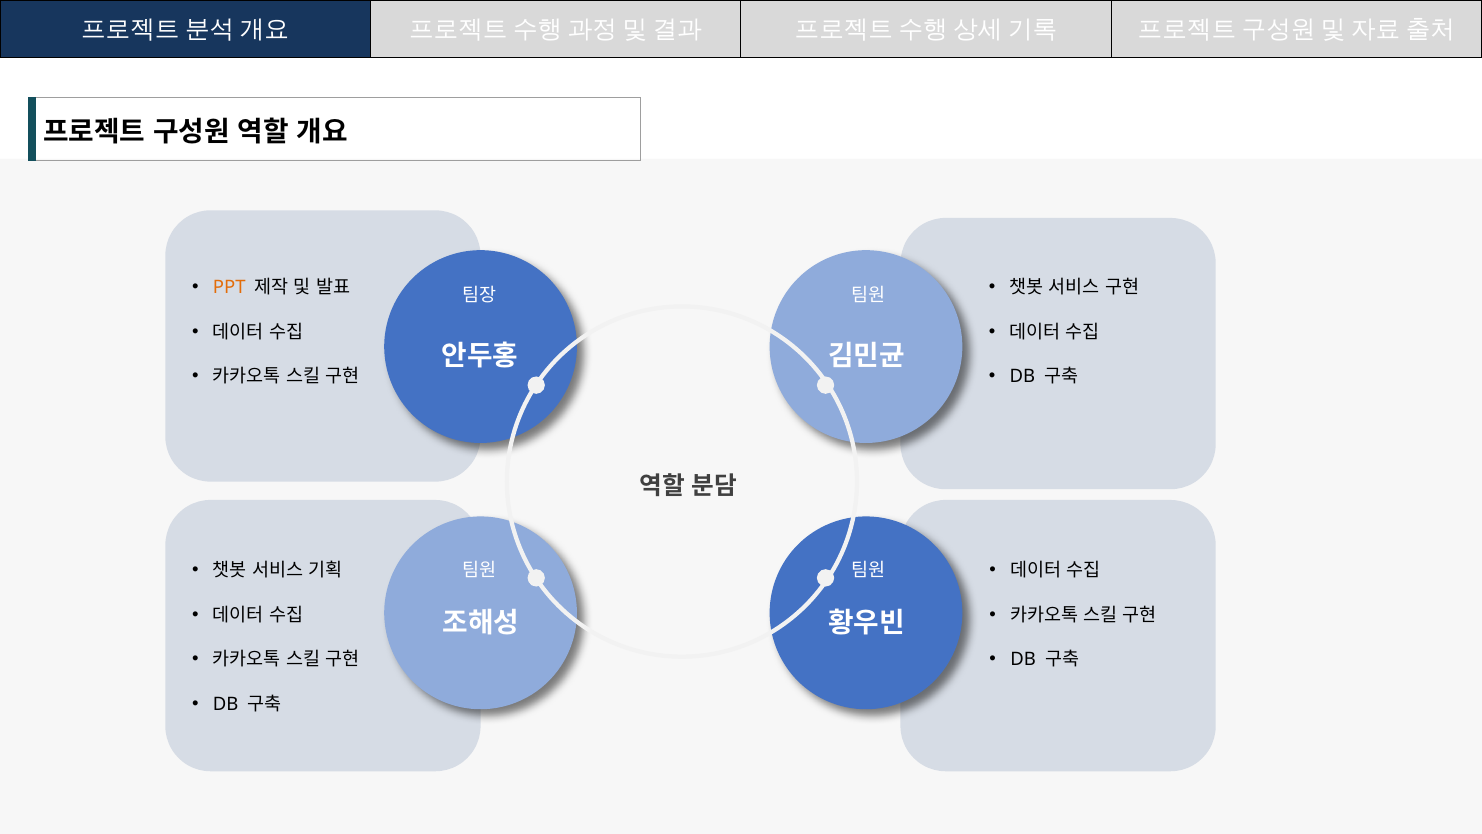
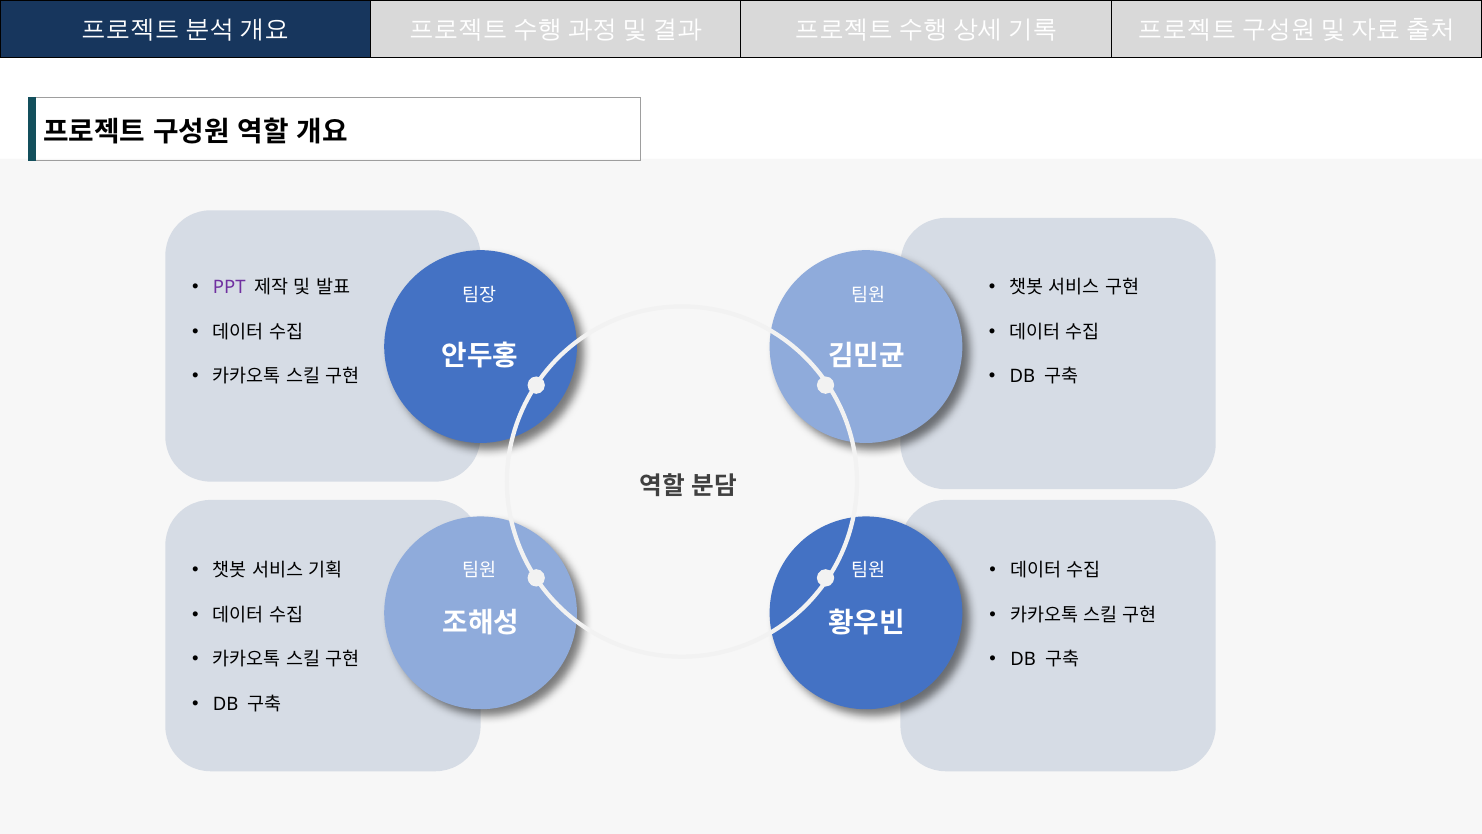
PPT colour: orange -> purple
